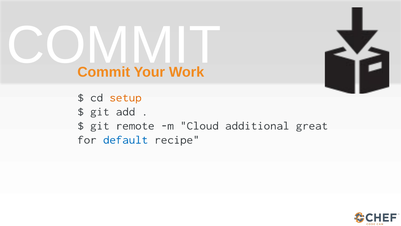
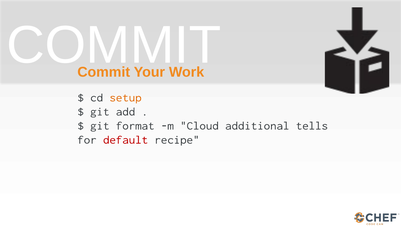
remote: remote -> format
great: great -> tells
default colour: blue -> red
